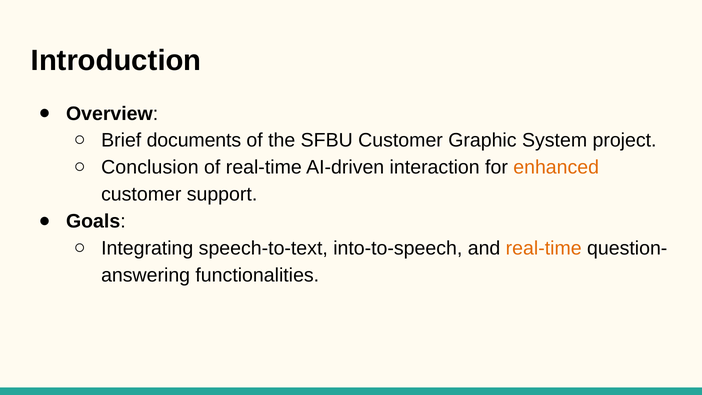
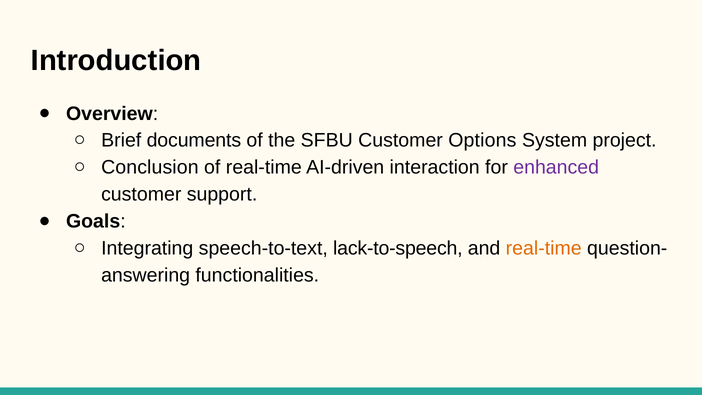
Graphic: Graphic -> Options
enhanced colour: orange -> purple
into-to-speech: into-to-speech -> lack-to-speech
